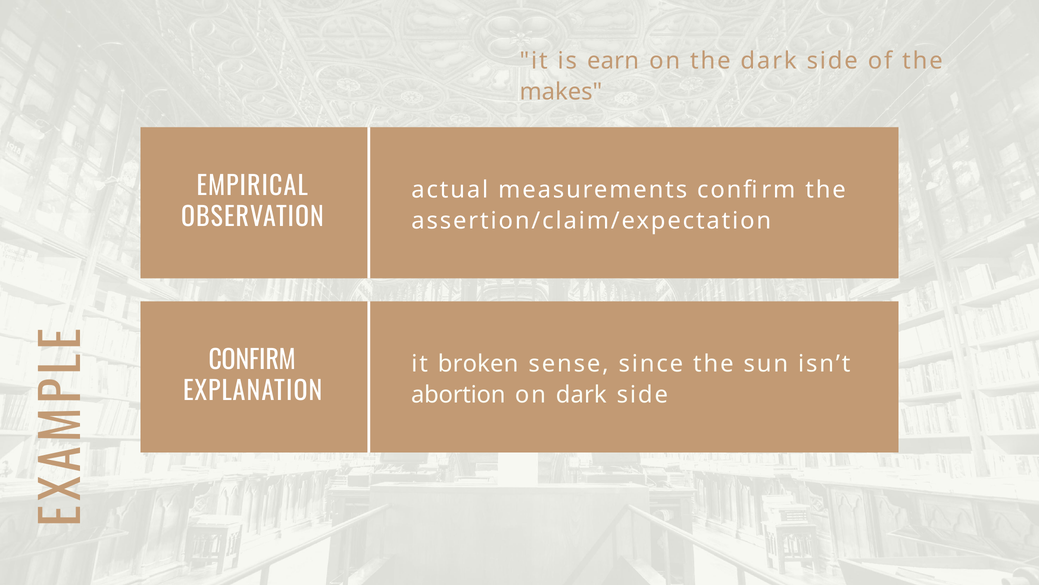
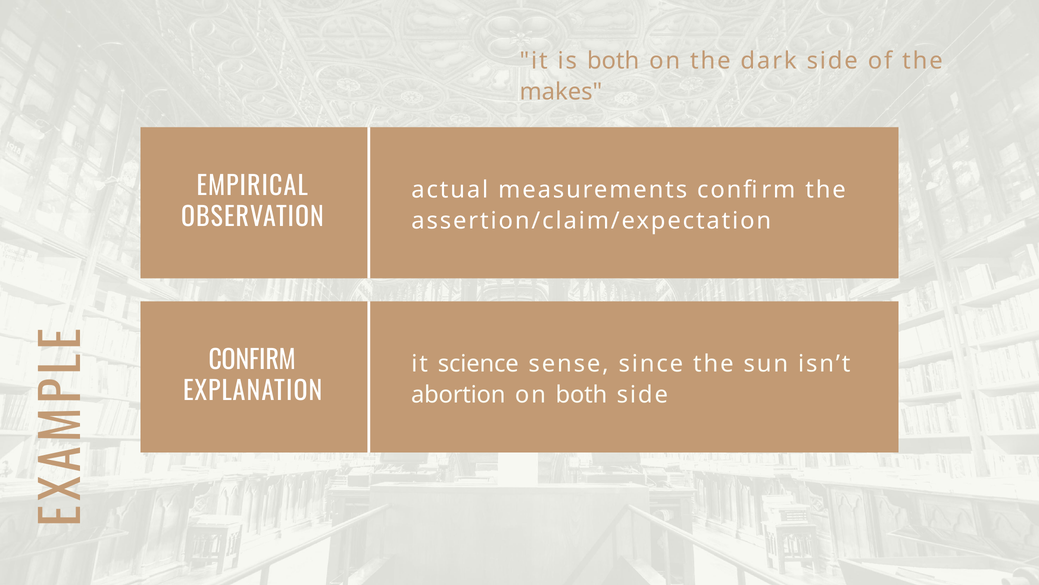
is earn: earn -> both
broken: broken -> science
on dark: dark -> both
